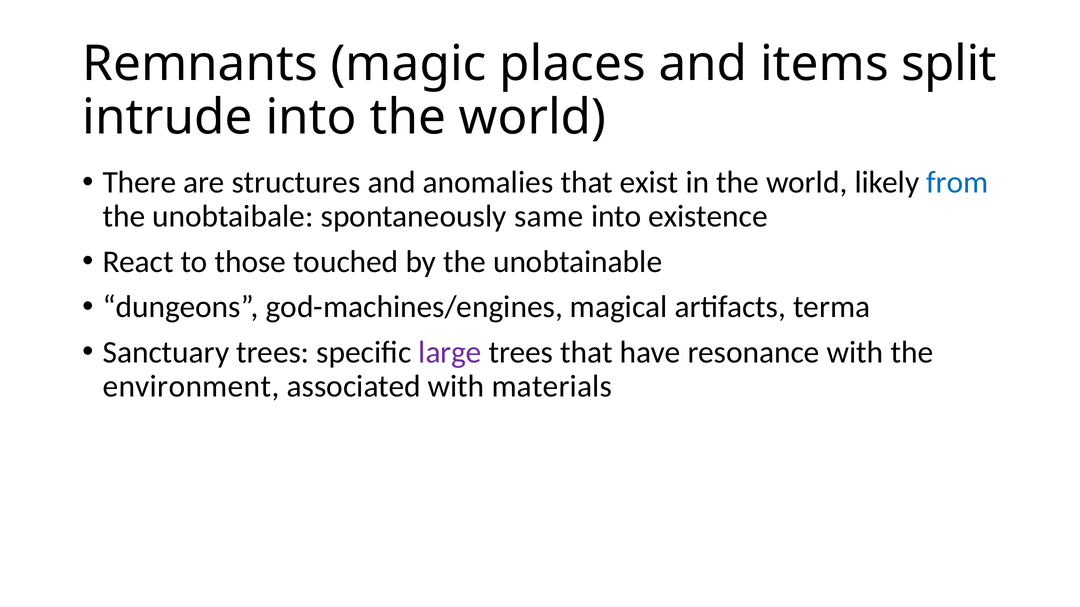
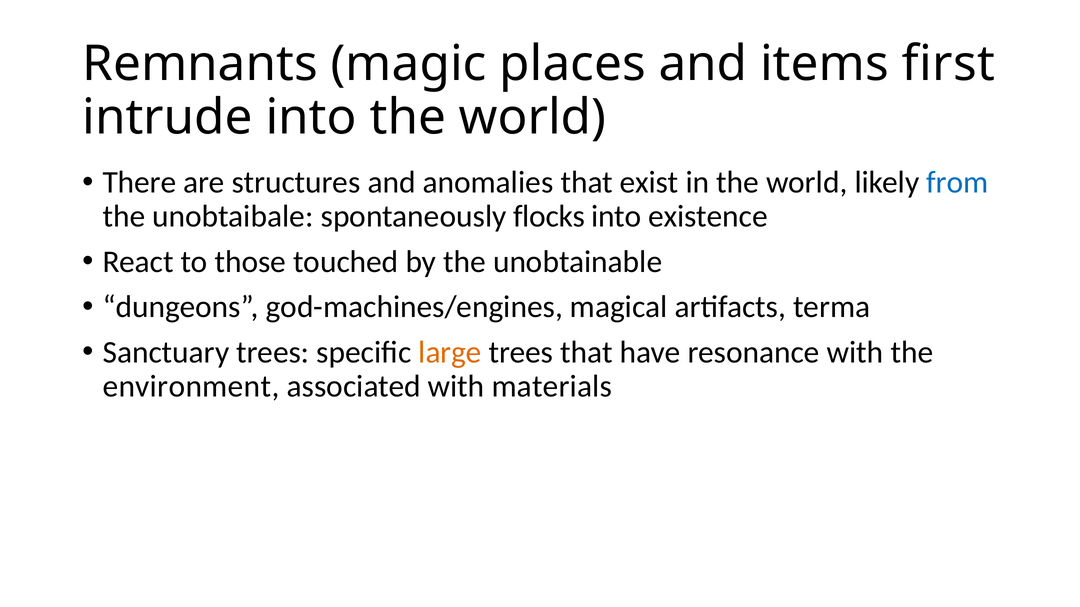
split: split -> first
same: same -> flocks
large colour: purple -> orange
